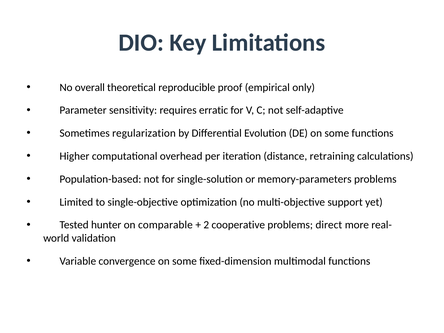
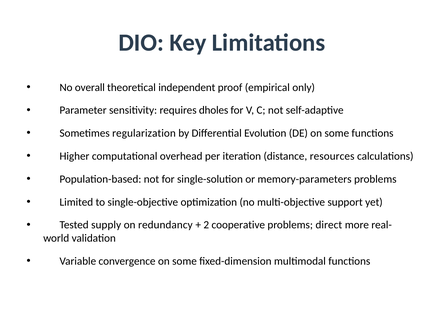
reproducible: reproducible -> independent
erratic: erratic -> dholes
retraining: retraining -> resources
hunter: hunter -> supply
comparable: comparable -> redundancy
